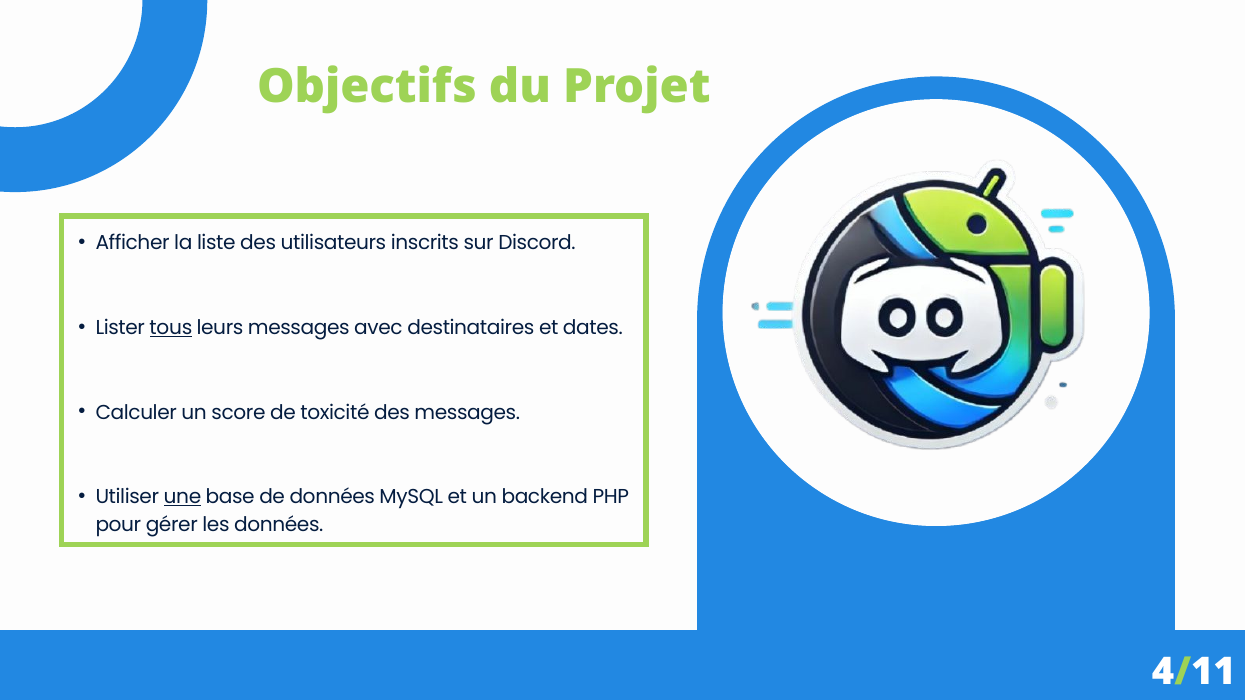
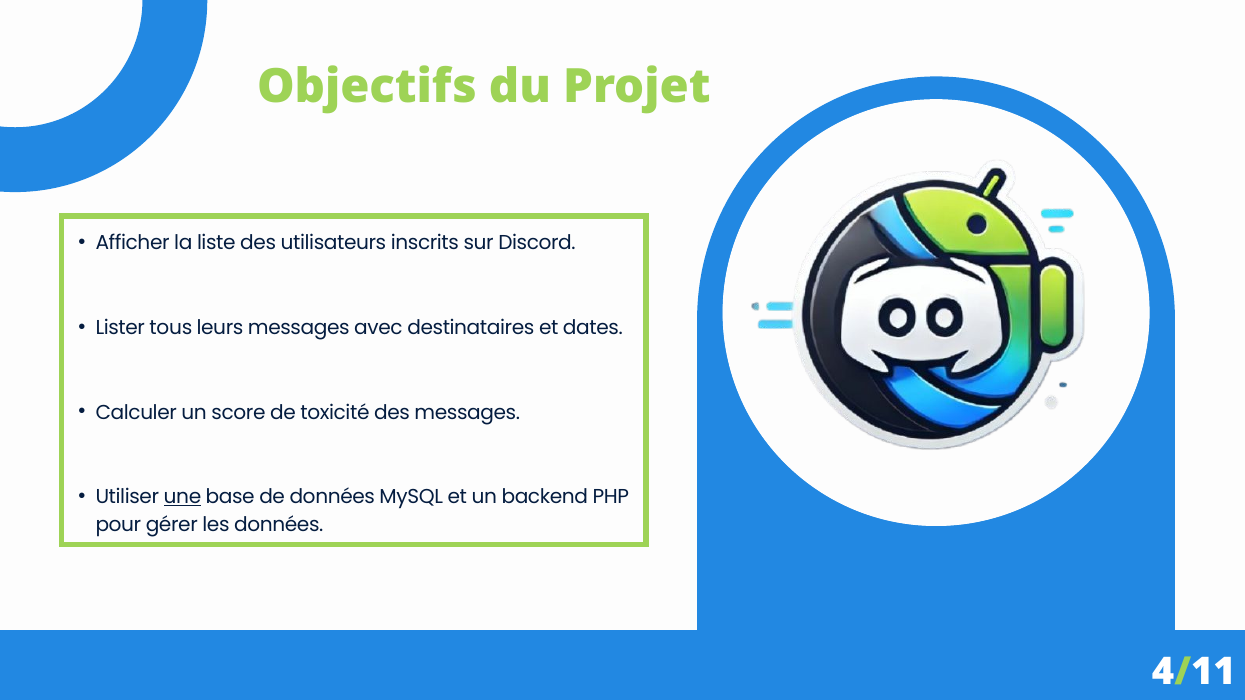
tous underline: present -> none
